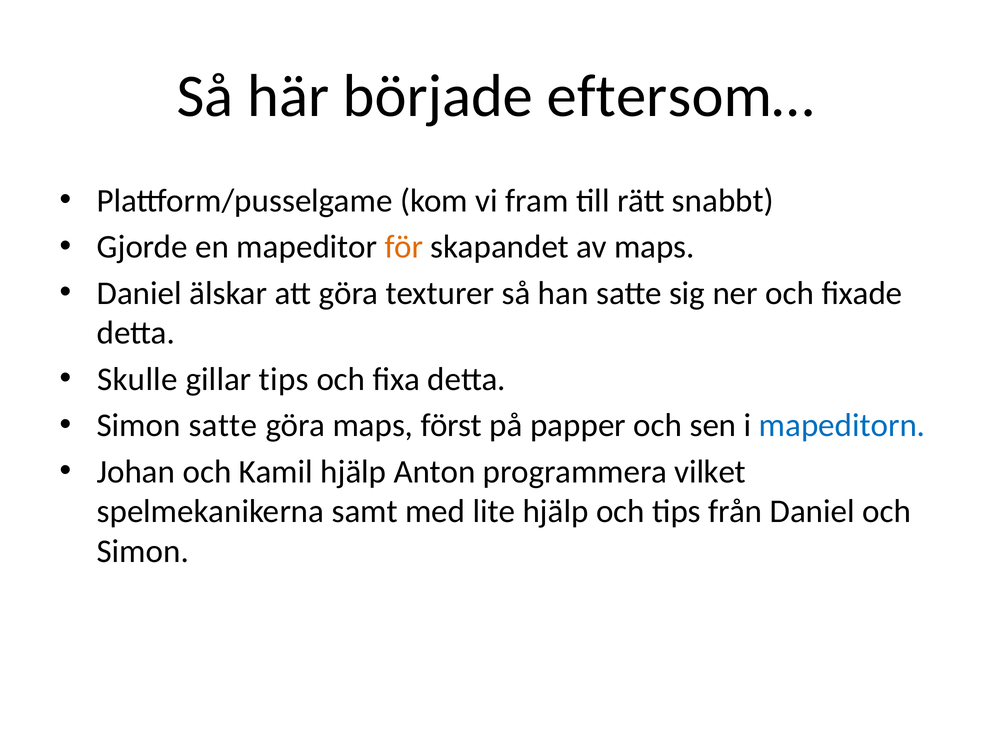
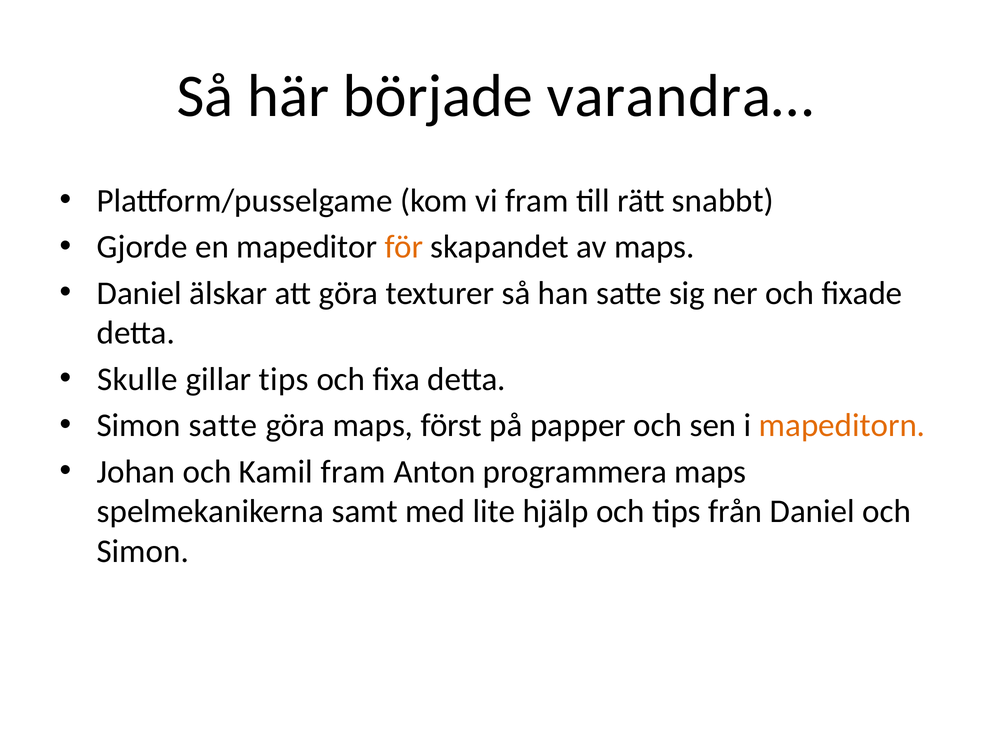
eftersom…: eftersom… -> varandra…
mapeditorn colour: blue -> orange
Kamil hjälp: hjälp -> fram
programmera vilket: vilket -> maps
